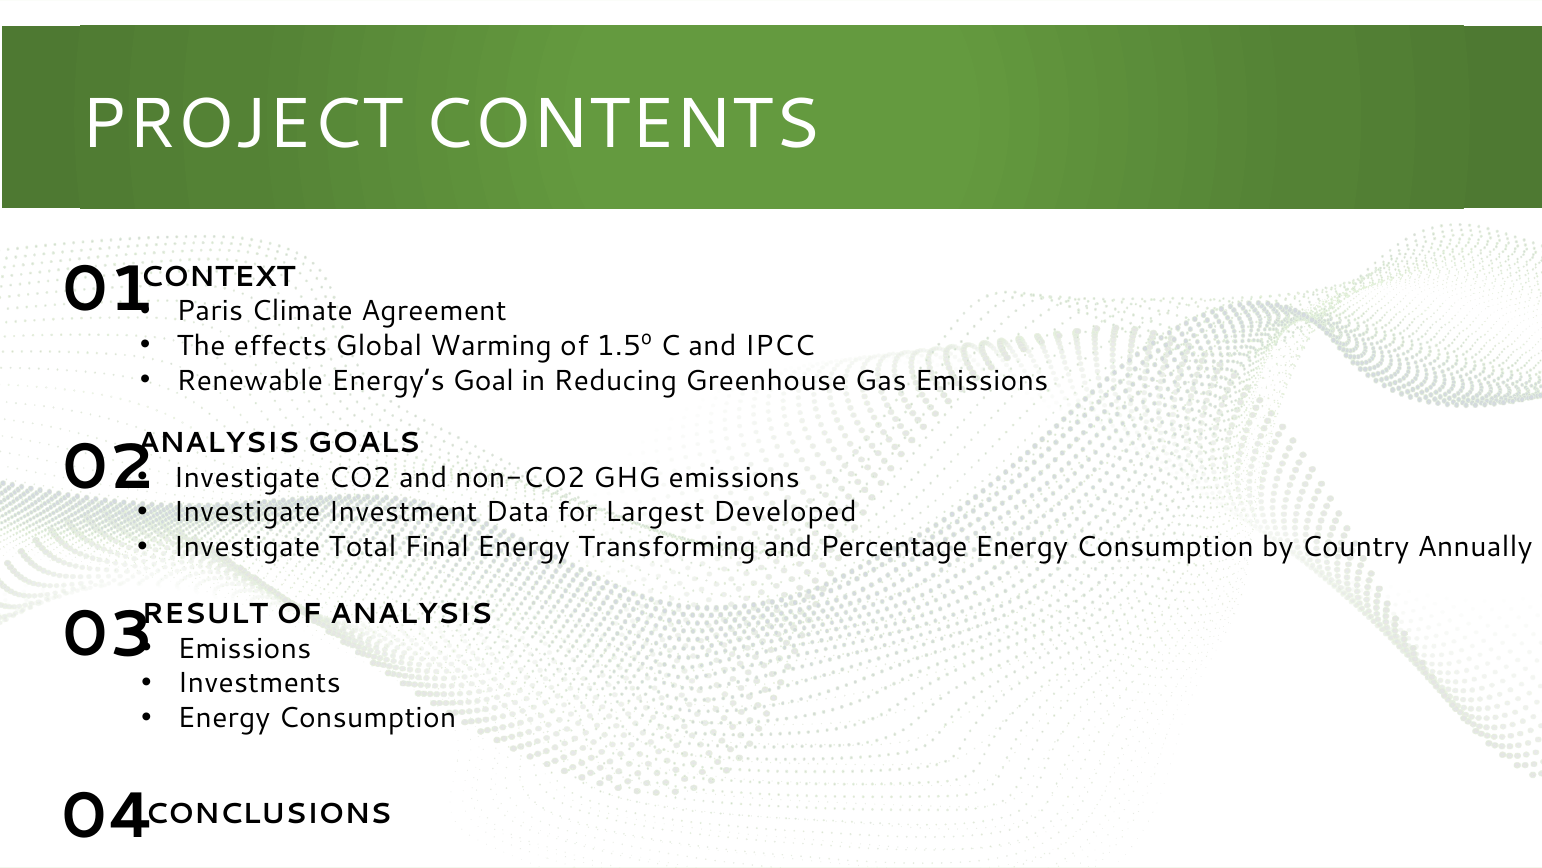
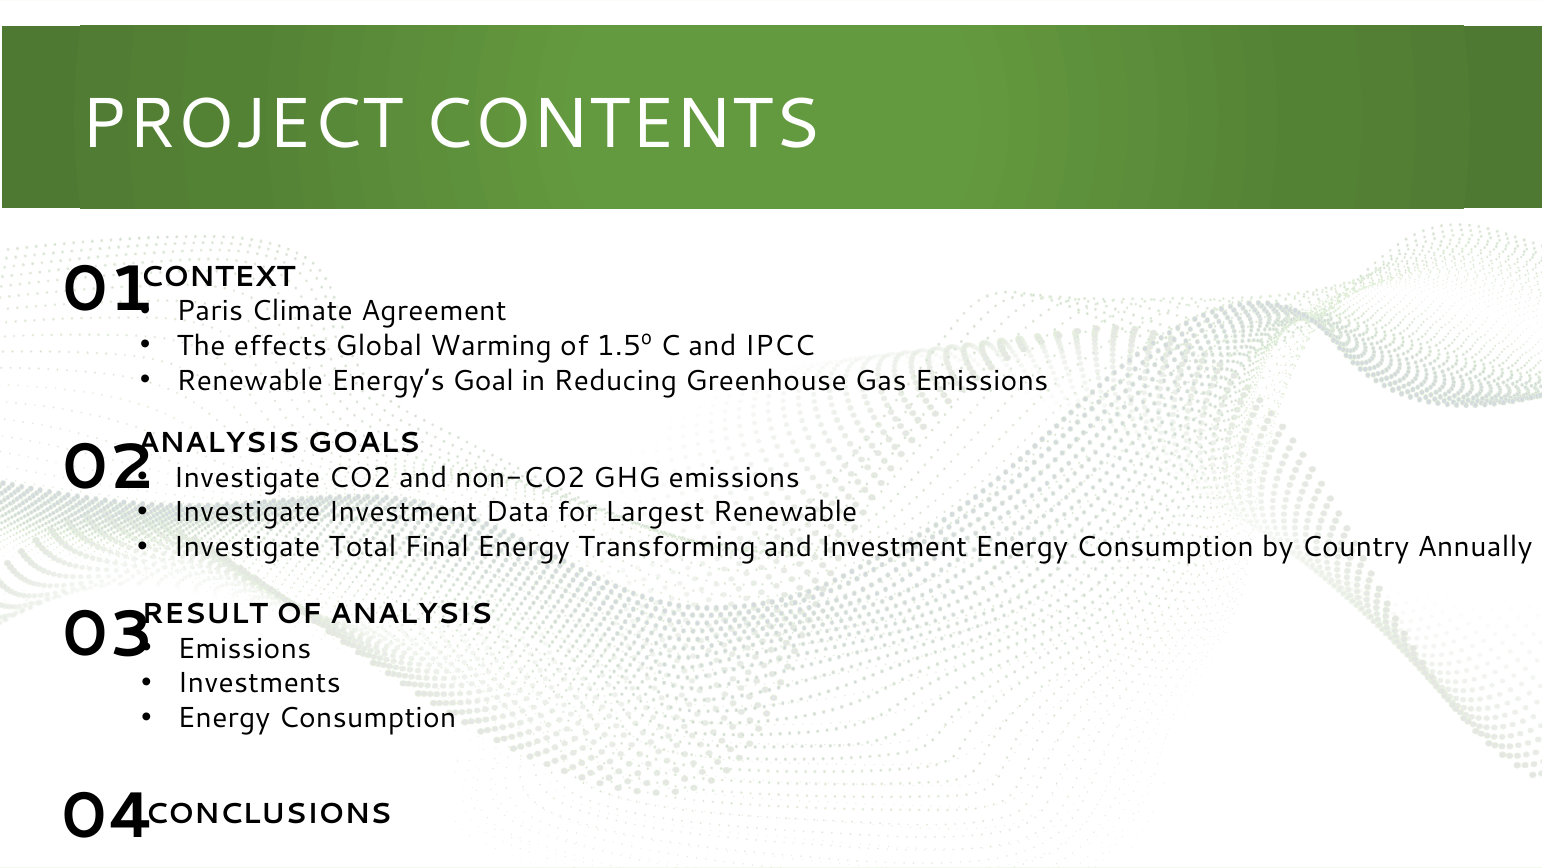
Largest Developed: Developed -> Renewable
and Percentage: Percentage -> Investment
